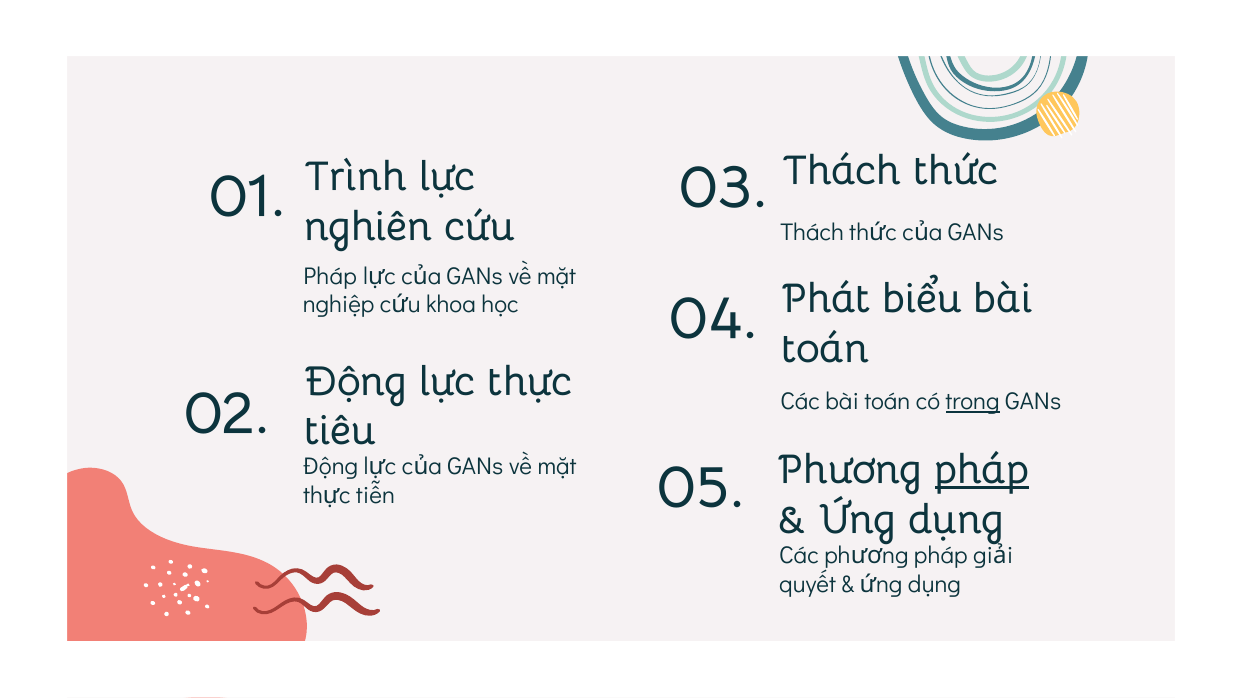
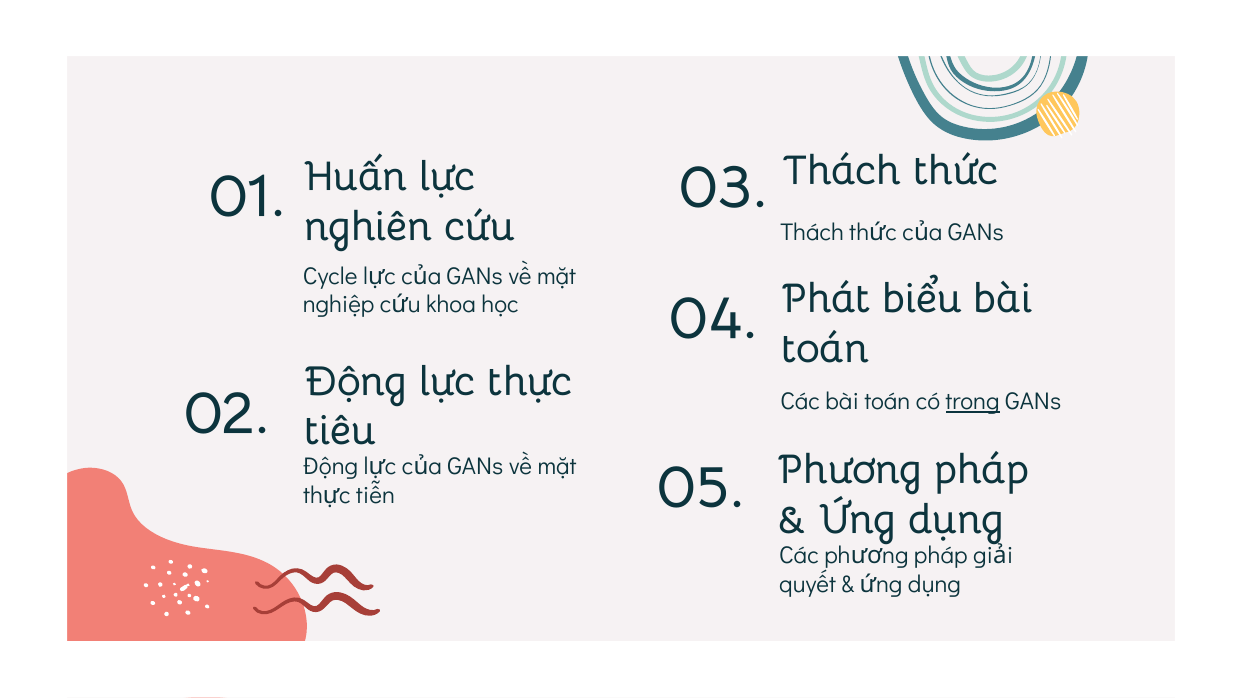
Trình: Trình -> Huấn
Pháp at (330, 276): Pháp -> Cycle
pháp at (982, 470) underline: present -> none
